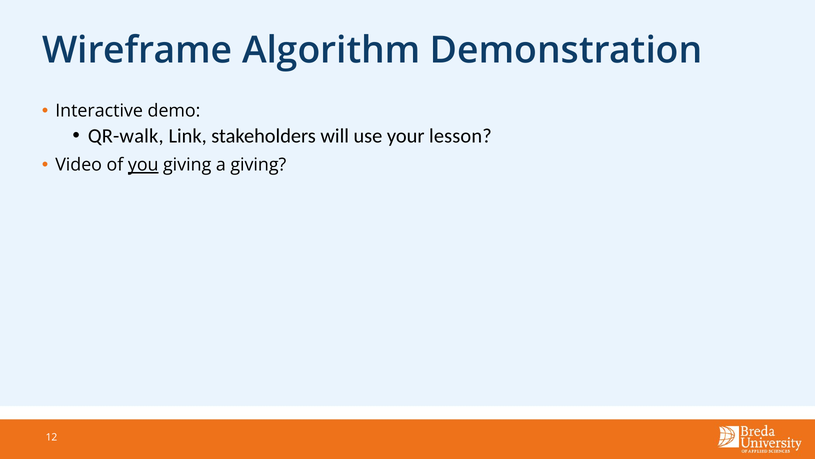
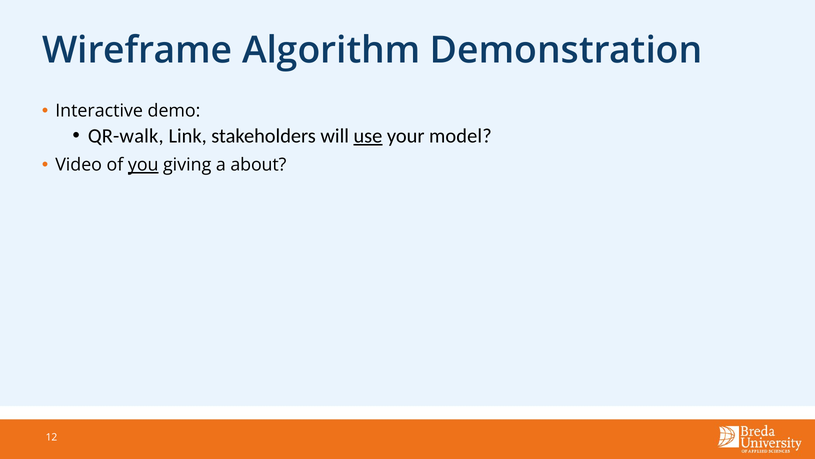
use underline: none -> present
lesson: lesson -> model
a giving: giving -> about
